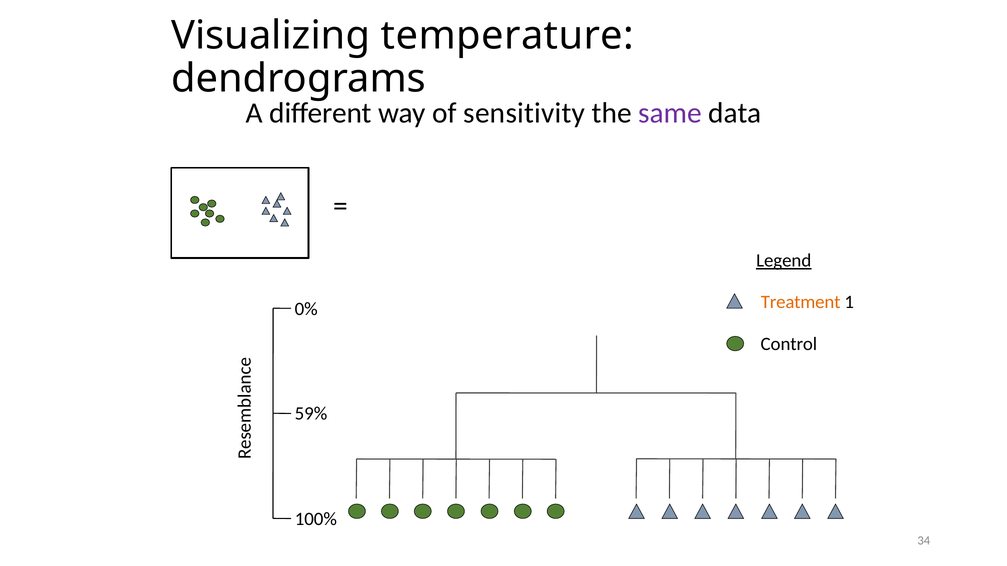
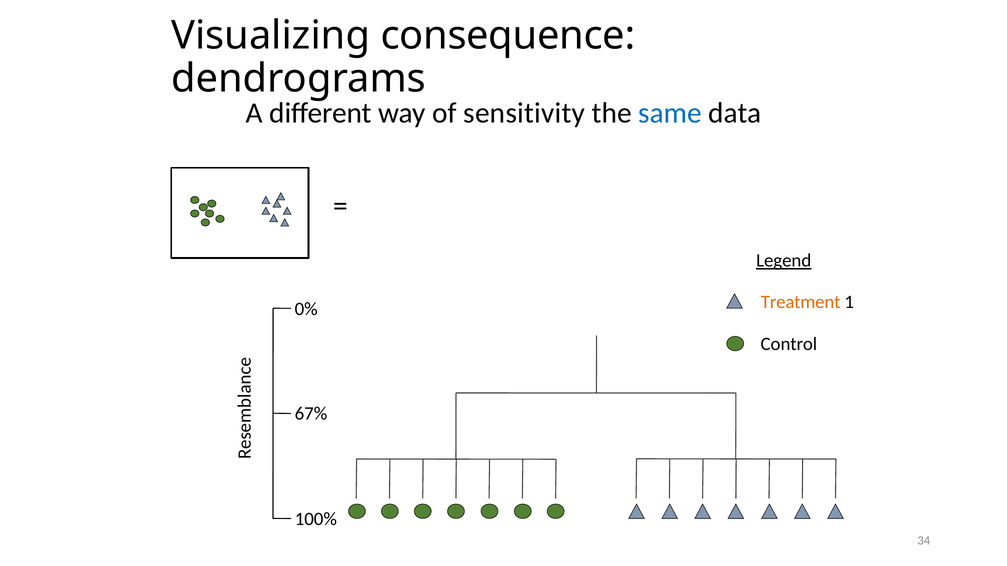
temperature: temperature -> consequence
same colour: purple -> blue
59%: 59% -> 67%
